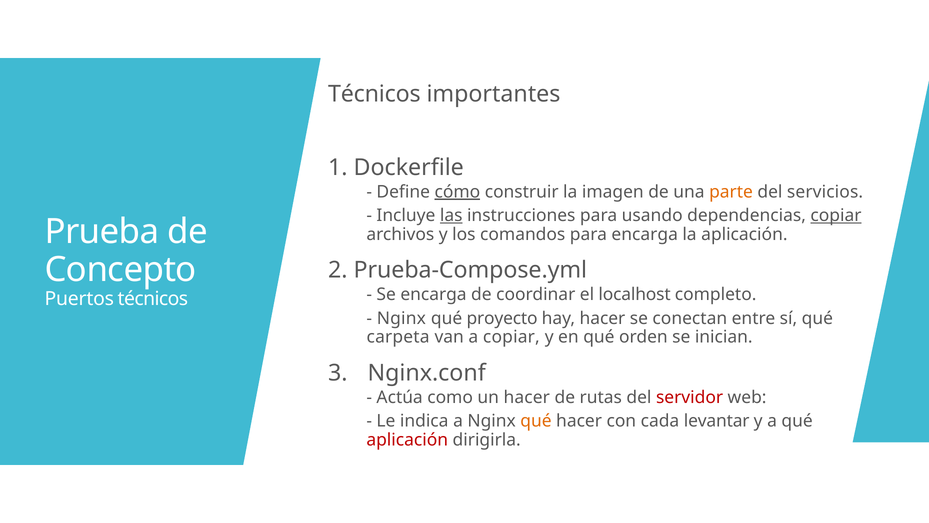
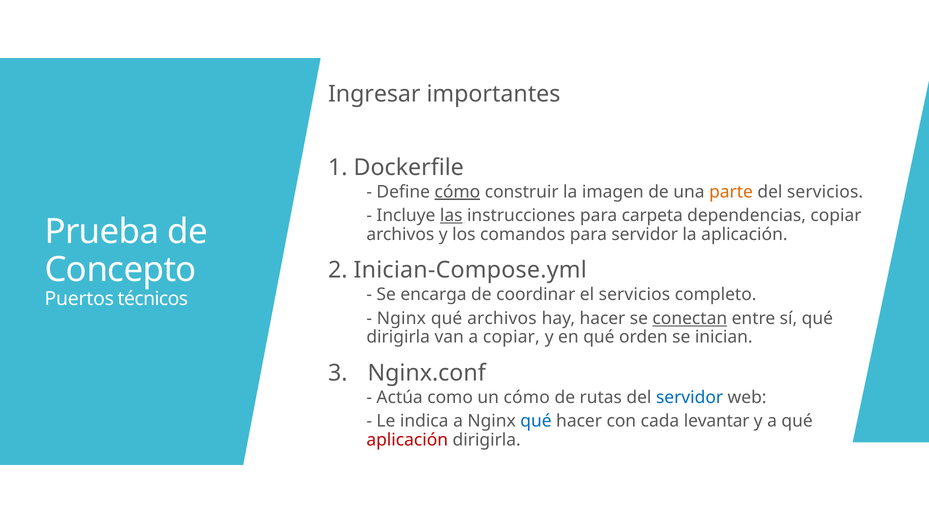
Técnicos at (374, 94): Técnicos -> Ingresar
usando: usando -> carpeta
copiar at (836, 215) underline: present -> none
para encarga: encarga -> servidor
Prueba-Compose.yml: Prueba-Compose.yml -> Inician-Compose.yml
el localhost: localhost -> servicios
qué proyecto: proyecto -> archivos
conectan underline: none -> present
carpeta at (398, 337): carpeta -> dirigirla
un hacer: hacer -> cómo
servidor at (690, 397) colour: red -> blue
qué at (536, 421) colour: orange -> blue
